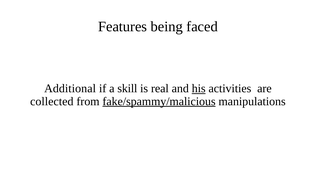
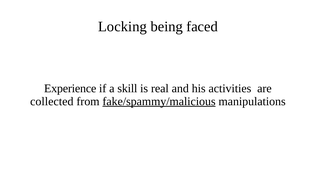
Features: Features -> Locking
Additional: Additional -> Experience
his underline: present -> none
